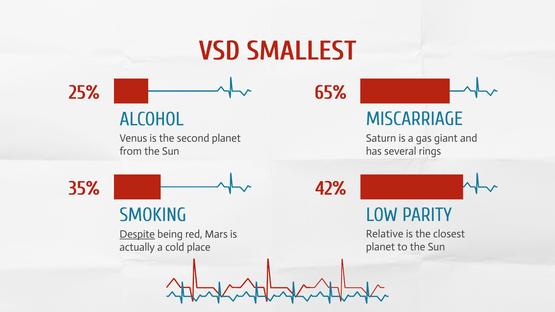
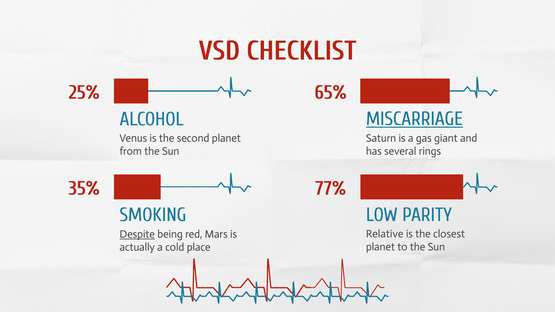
SMALLEST: SMALLEST -> CHECKLIST
MISCARRIAGE underline: none -> present
42%: 42% -> 77%
